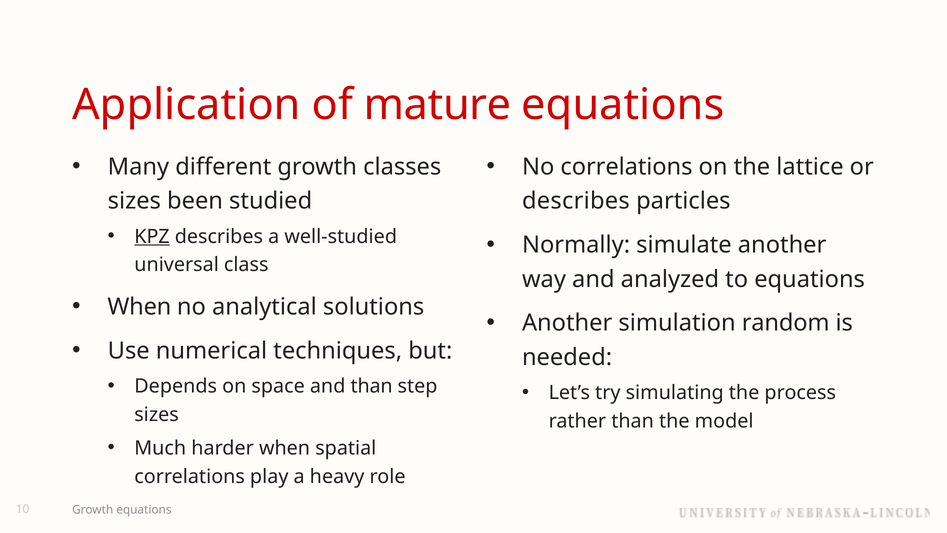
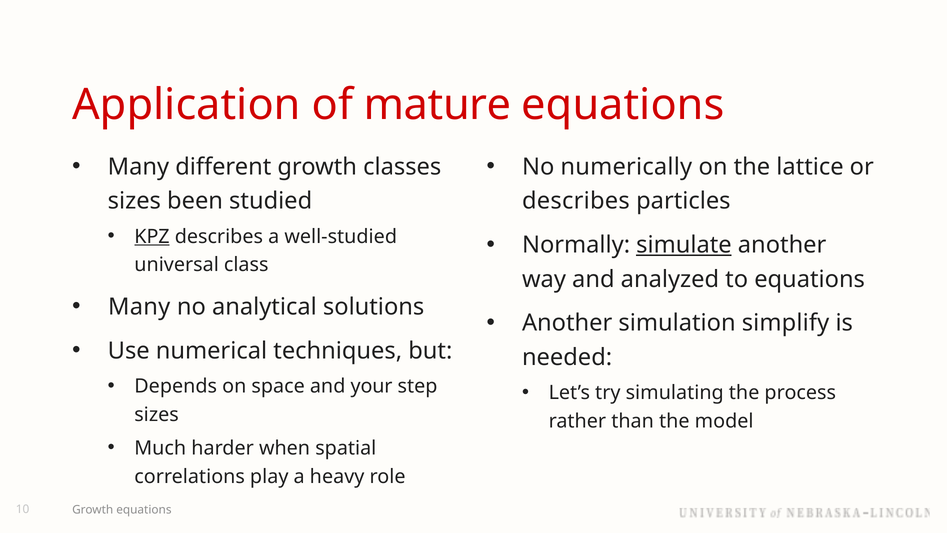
No correlations: correlations -> numerically
simulate underline: none -> present
When at (139, 307): When -> Many
random: random -> simplify
and than: than -> your
